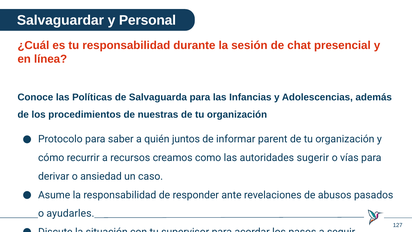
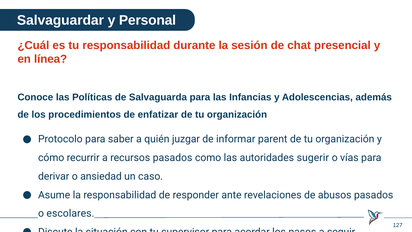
nuestras: nuestras -> enfatizar
juntos: juntos -> juzgar
recursos creamos: creamos -> pasados
ayudarles: ayudarles -> escolares
